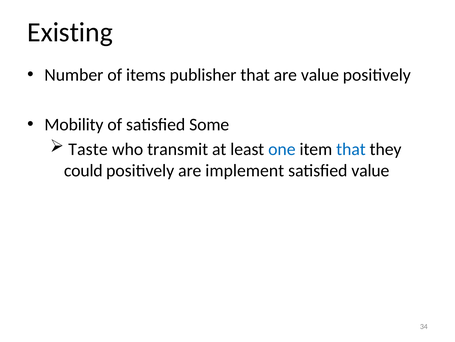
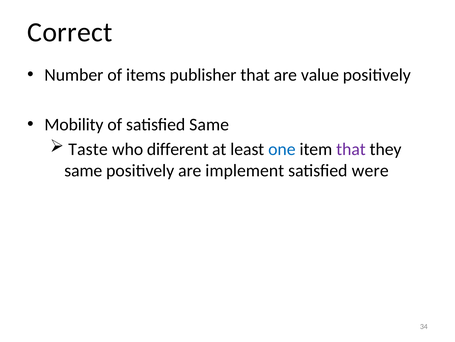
Existing: Existing -> Correct
satisfied Some: Some -> Same
transmit: transmit -> different
that at (351, 149) colour: blue -> purple
could at (83, 170): could -> same
satisfied value: value -> were
